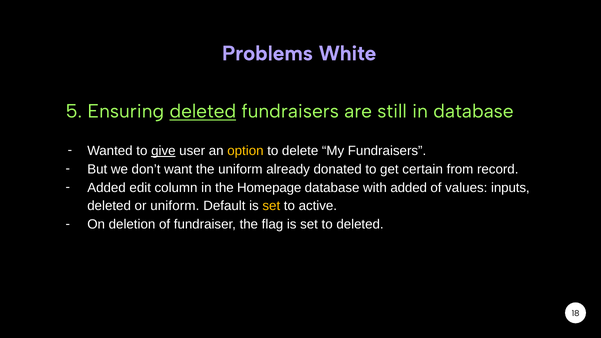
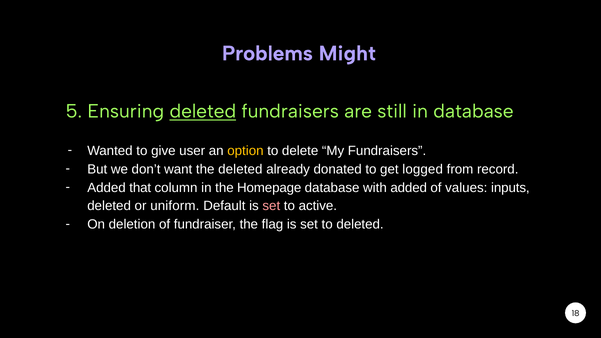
White: White -> Might
give underline: present -> none
the uniform: uniform -> deleted
certain: certain -> logged
edit: edit -> that
set at (271, 206) colour: yellow -> pink
